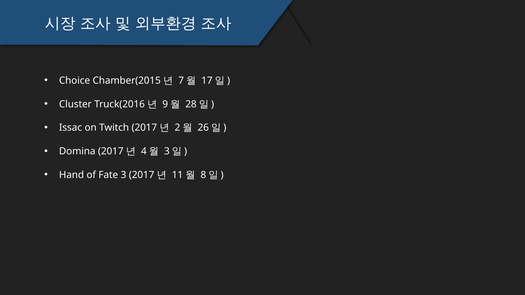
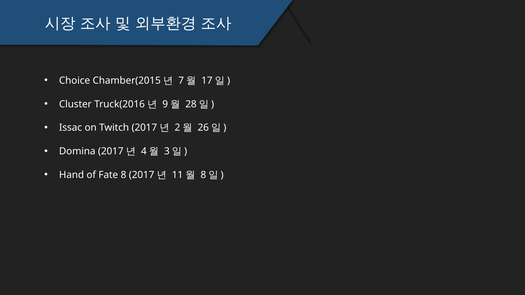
3: 3 -> 8
